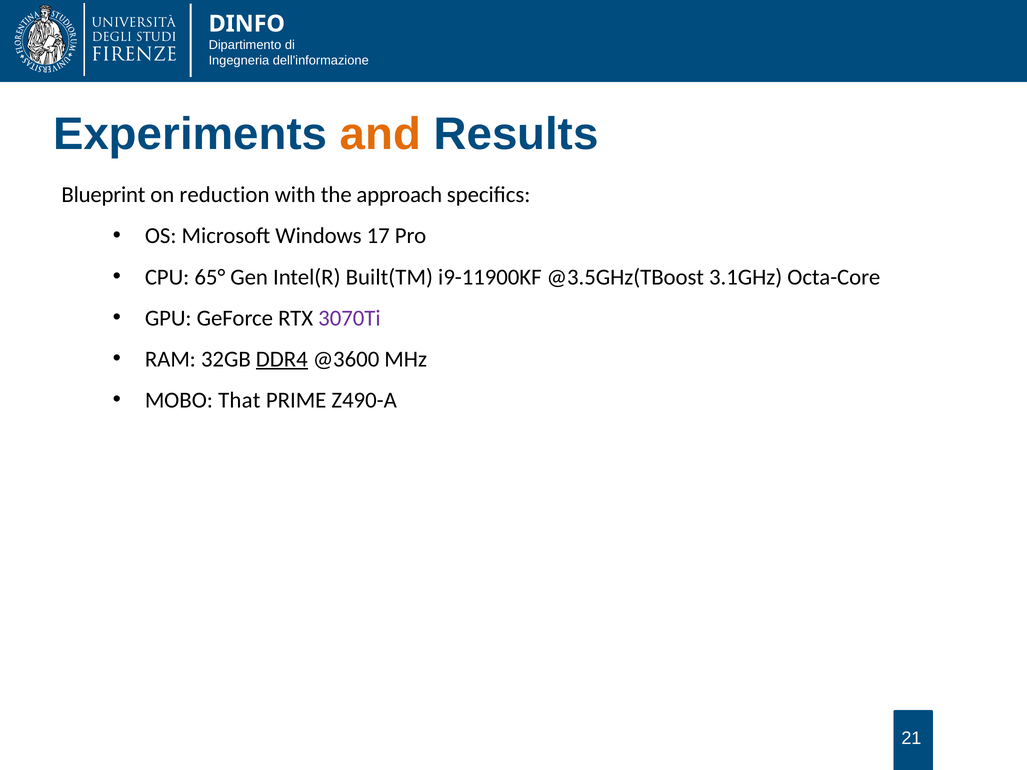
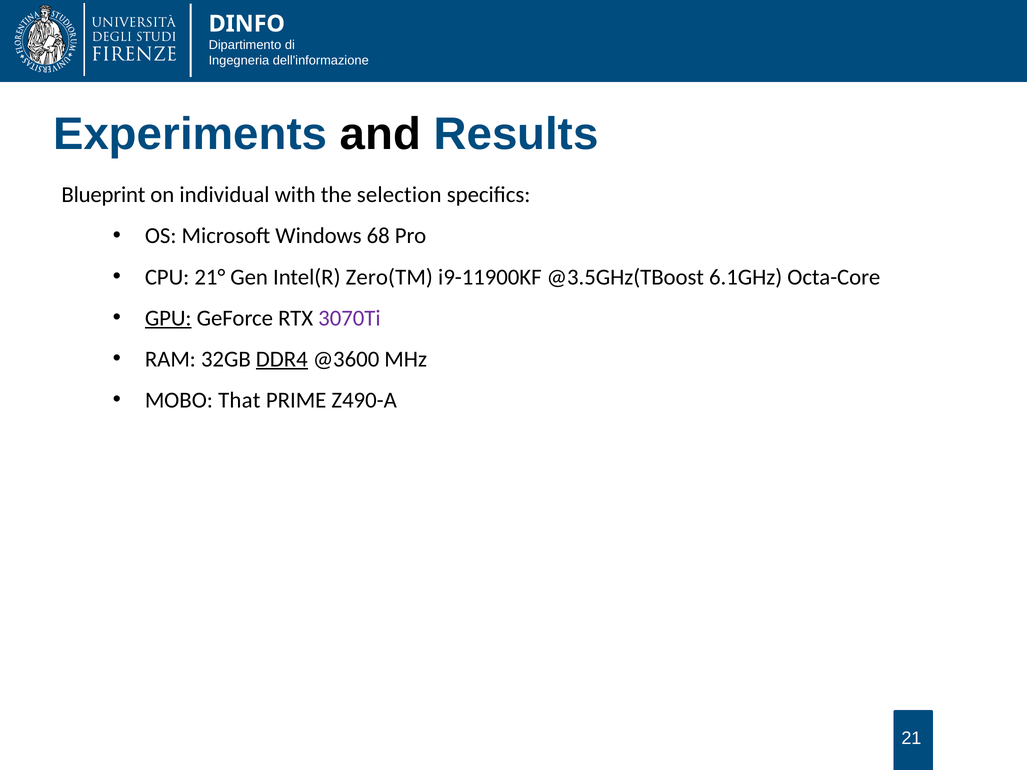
and colour: orange -> black
reduction: reduction -> individual
approach: approach -> selection
17: 17 -> 68
65°: 65° -> 21°
Built(TM: Built(TM -> Zero(TM
3.1GHz: 3.1GHz -> 6.1GHz
GPU underline: none -> present
